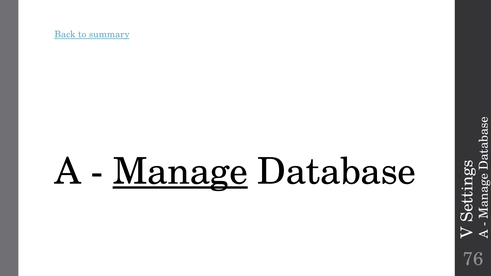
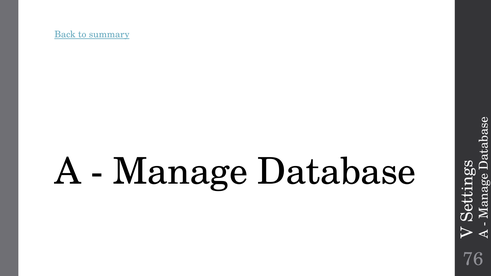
Manage underline: present -> none
